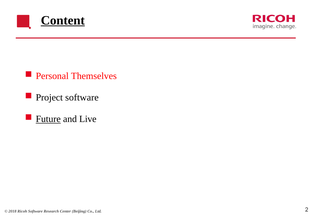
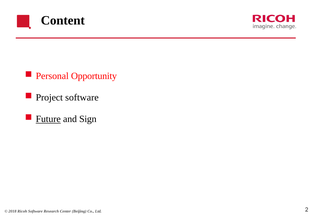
Content underline: present -> none
Themselves: Themselves -> Opportunity
Live: Live -> Sign
